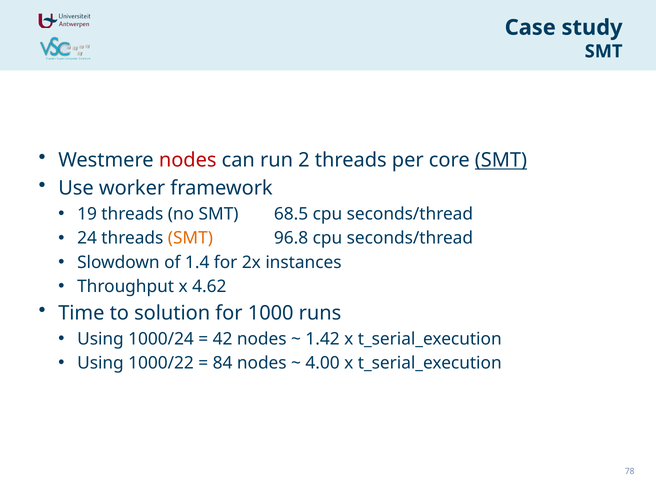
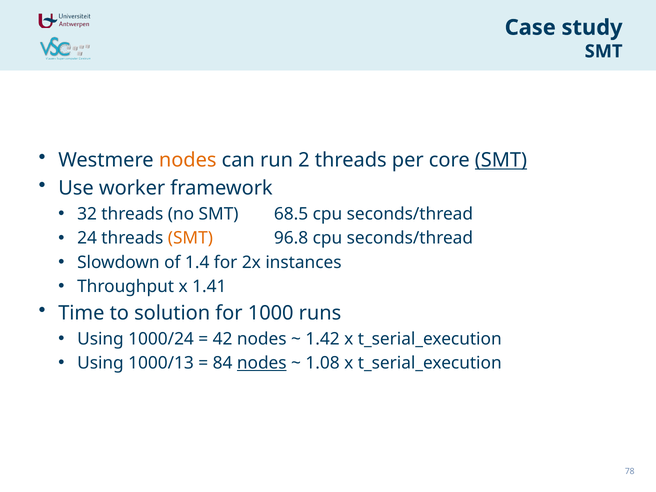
nodes at (188, 160) colour: red -> orange
19: 19 -> 32
4.62: 4.62 -> 1.41
1000/22: 1000/22 -> 1000/13
nodes at (262, 363) underline: none -> present
4.00: 4.00 -> 1.08
